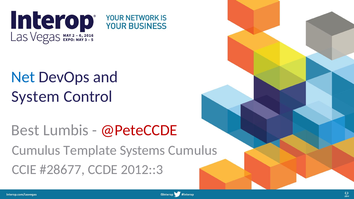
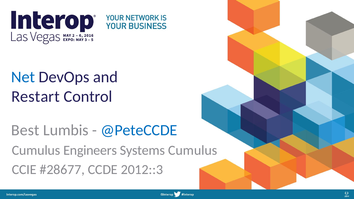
System: System -> Restart
@PeteCCDE colour: red -> blue
Template: Template -> Engineers
